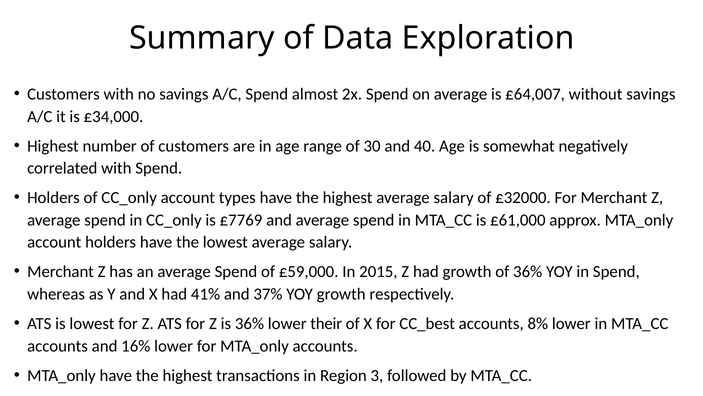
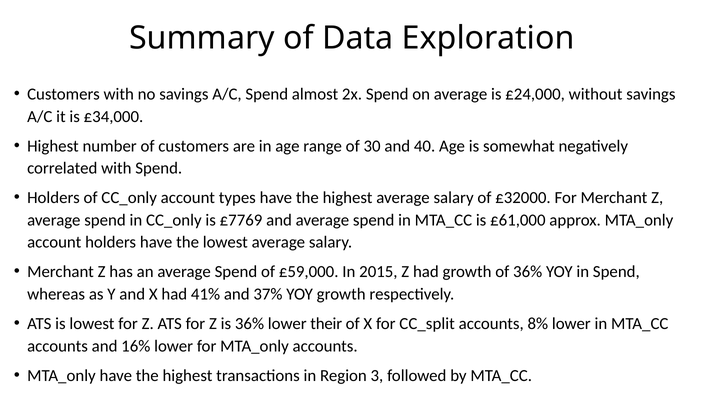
£64,007: £64,007 -> £24,000
CC_best: CC_best -> CC_split
